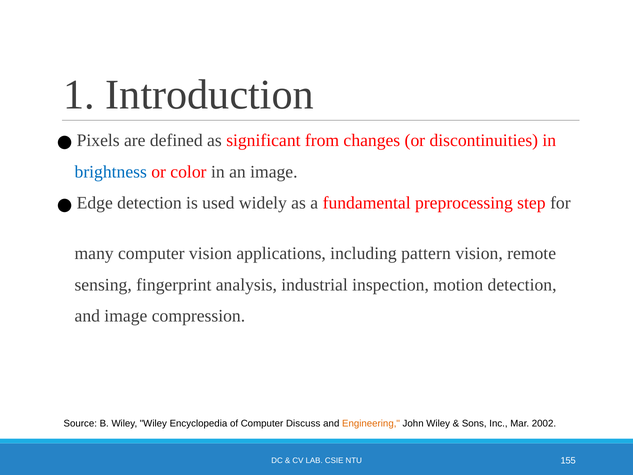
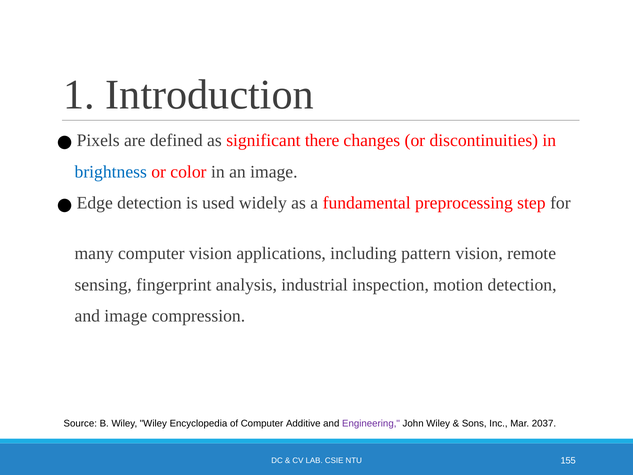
from: from -> there
Discuss: Discuss -> Additive
Engineering colour: orange -> purple
2002: 2002 -> 2037
